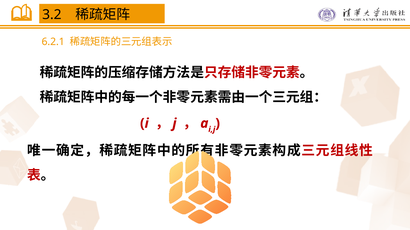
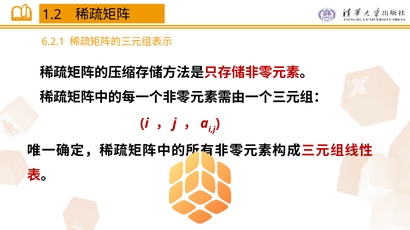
3.2: 3.2 -> 1.2
